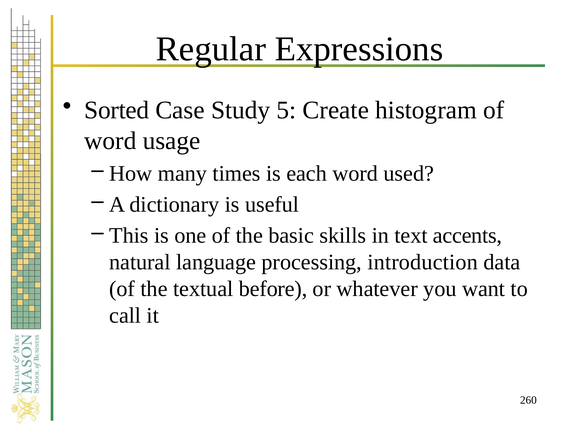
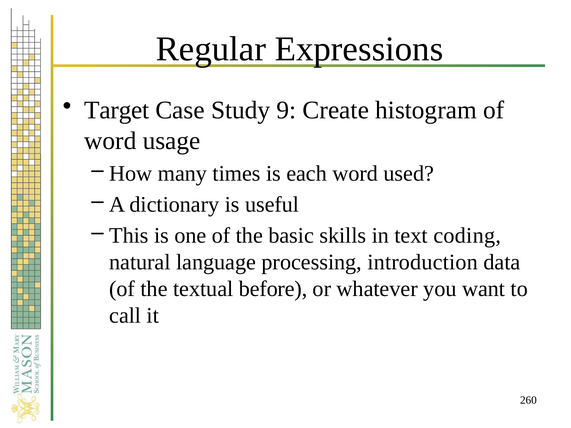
Sorted: Sorted -> Target
5: 5 -> 9
accents: accents -> coding
